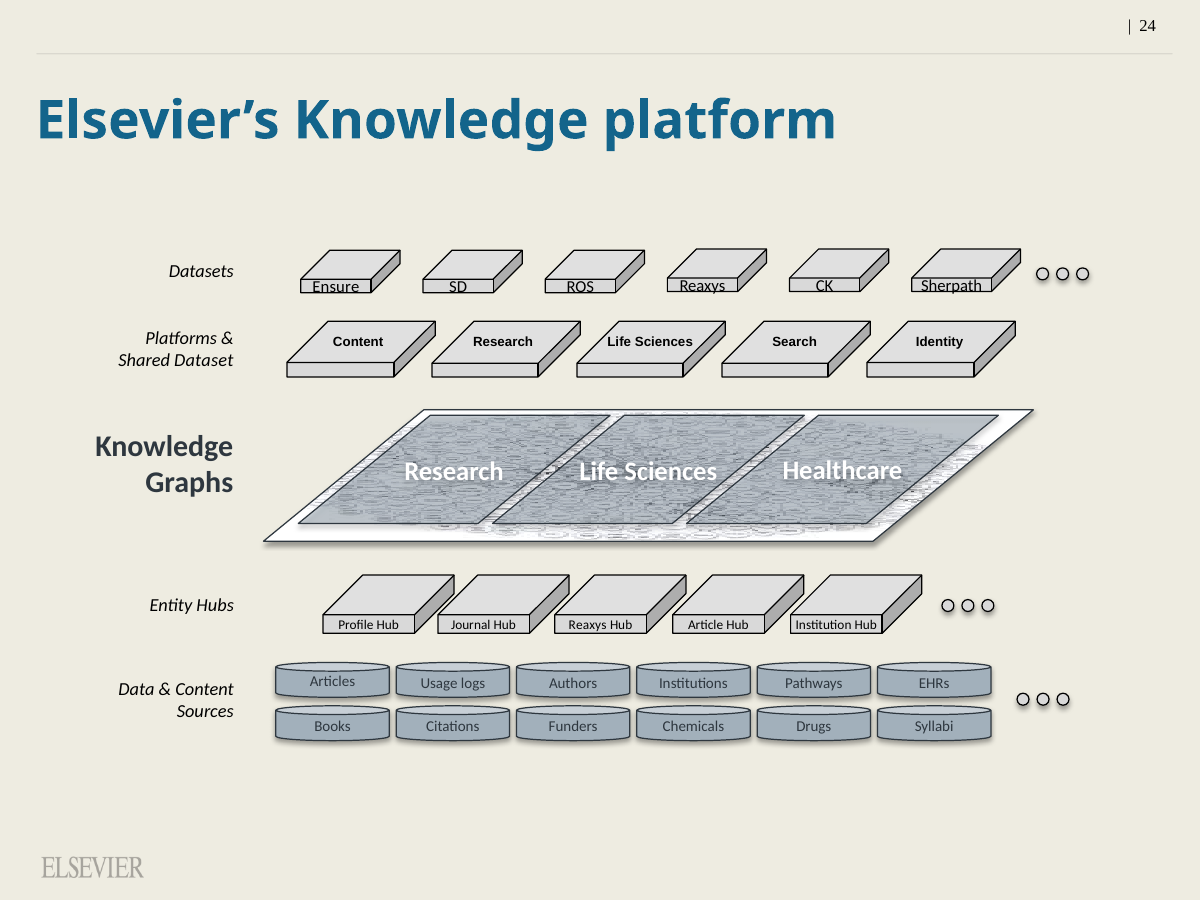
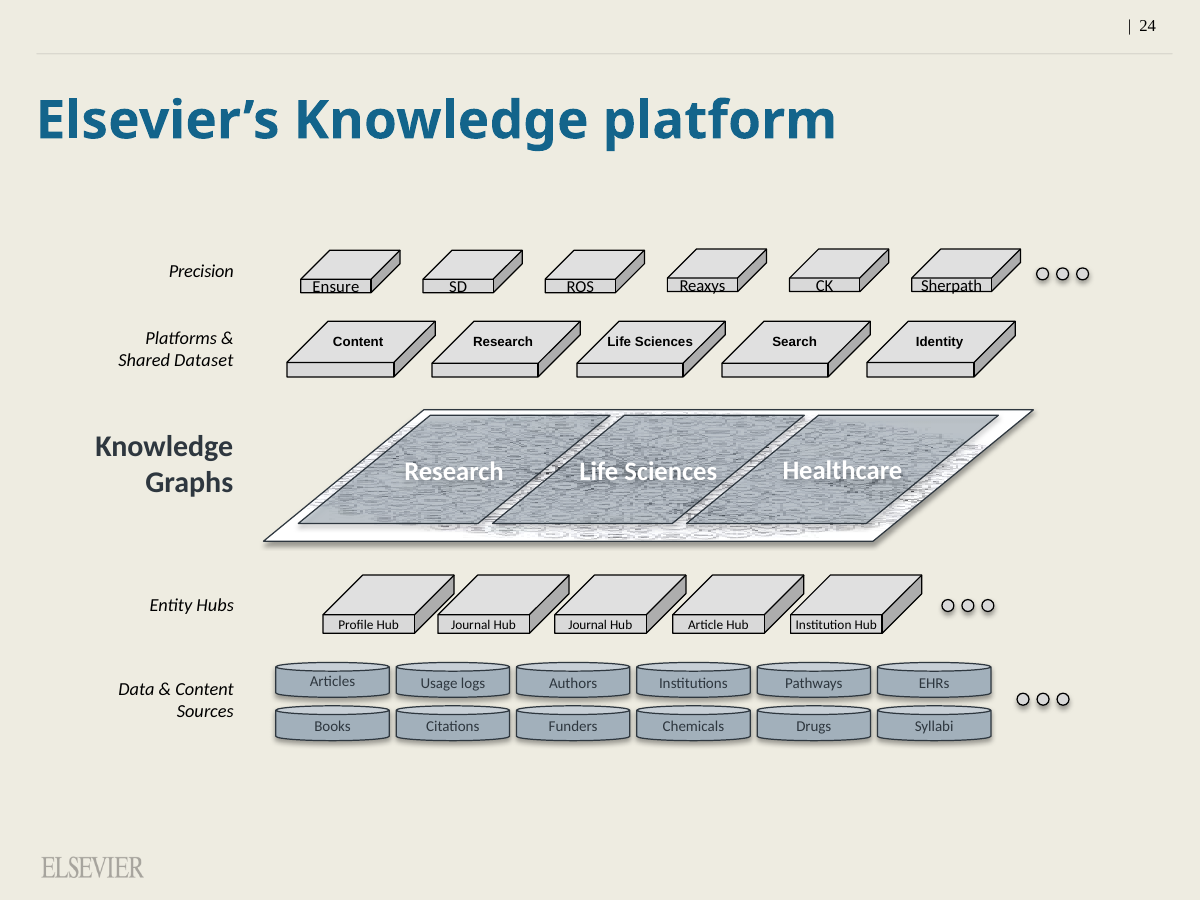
Datasets: Datasets -> Precision
Reaxys at (588, 625): Reaxys -> Journal
